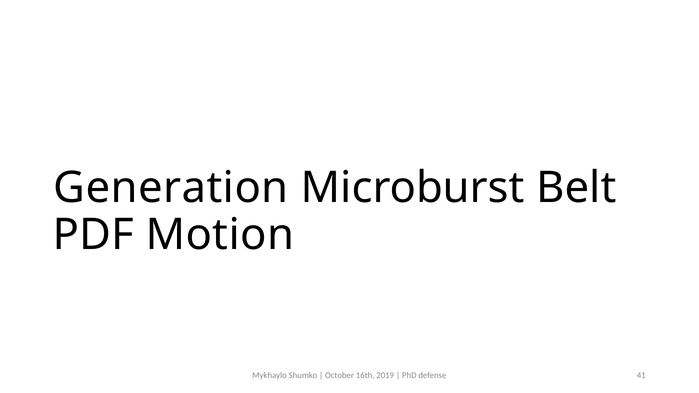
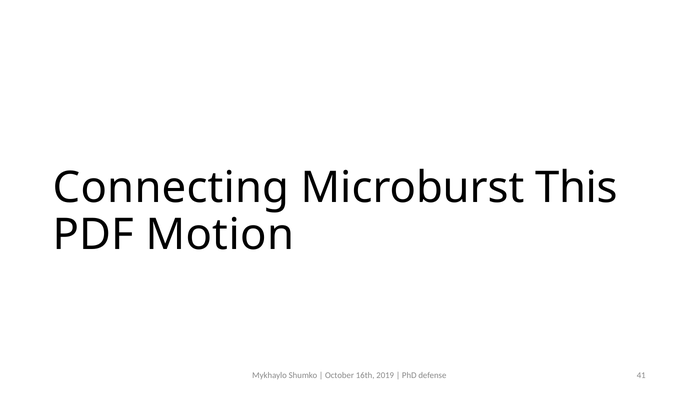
Generation: Generation -> Connecting
Belt: Belt -> This
